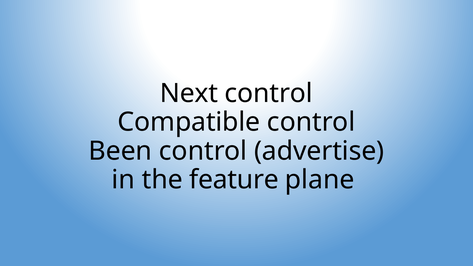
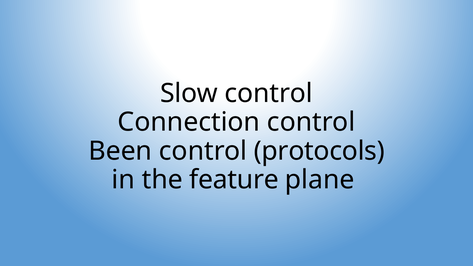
Next: Next -> Slow
Compatible: Compatible -> Connection
advertise: advertise -> protocols
